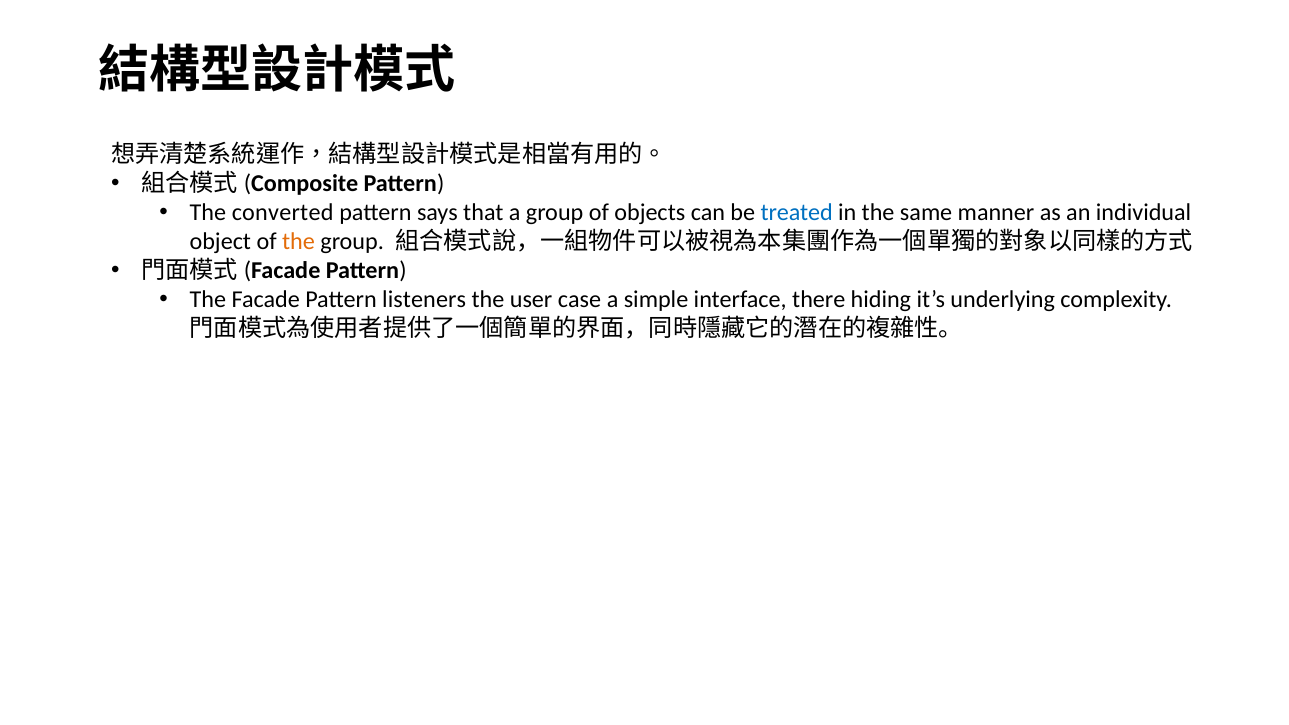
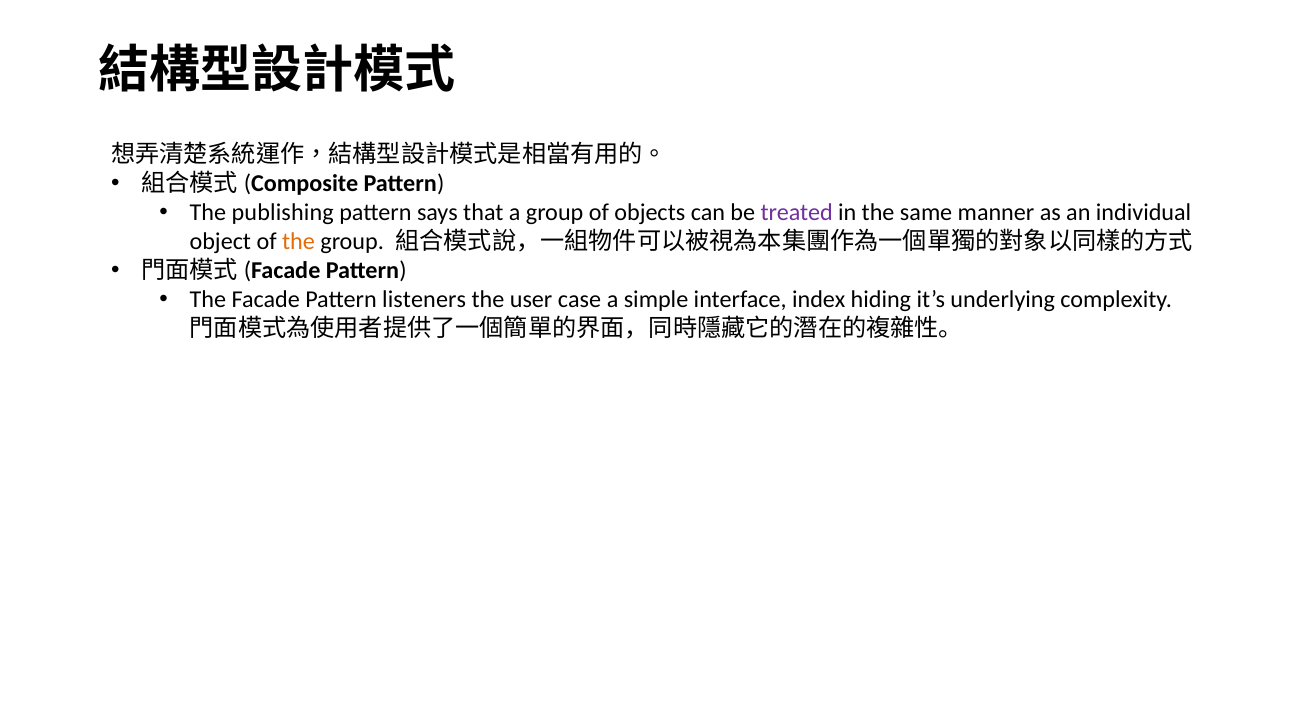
converted: converted -> publishing
treated colour: blue -> purple
there: there -> index
